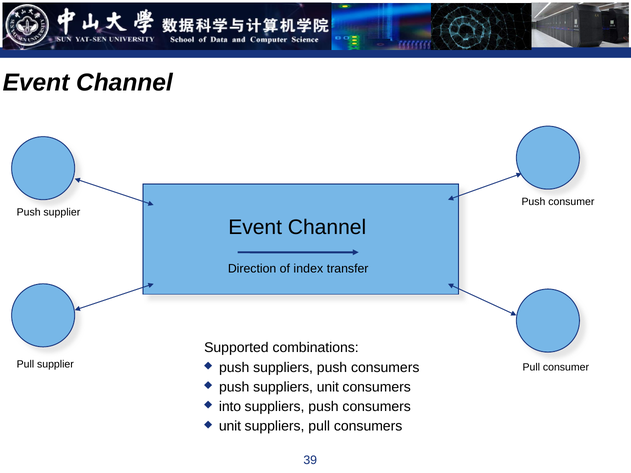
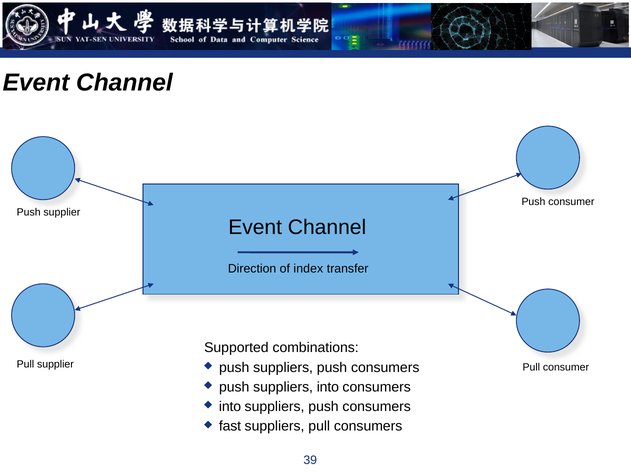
suppliers unit: unit -> into
unit at (230, 426): unit -> fast
